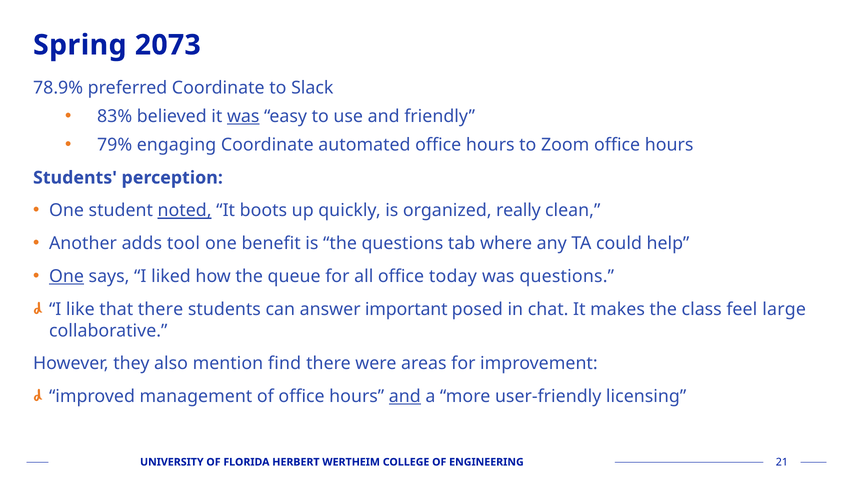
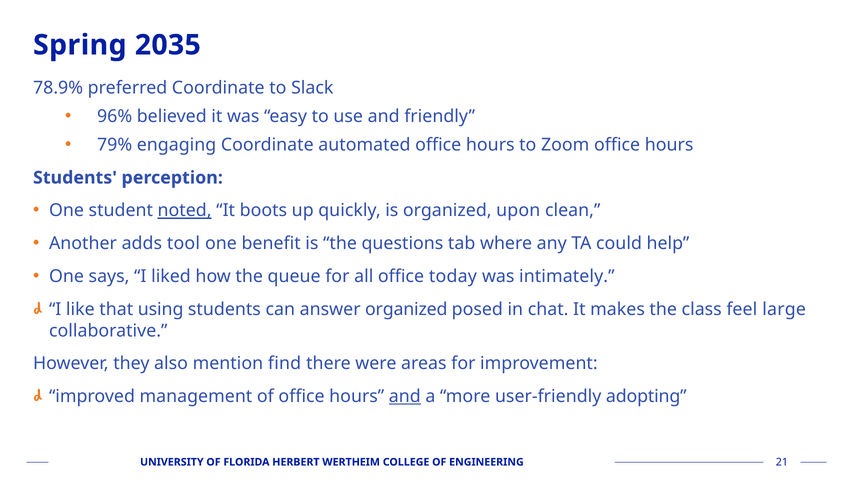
2073: 2073 -> 2035
83%: 83% -> 96%
was at (243, 116) underline: present -> none
really: really -> upon
One at (66, 276) underline: present -> none
was questions: questions -> intimately
that there: there -> using
answer important: important -> organized
licensing: licensing -> adopting
